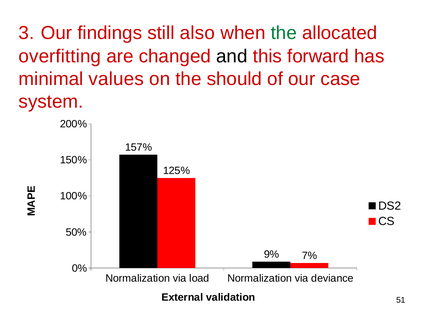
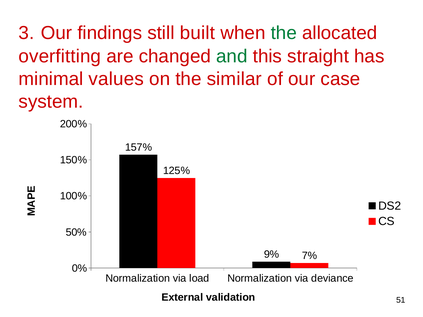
also: also -> built
and colour: black -> green
forward: forward -> straight
should: should -> similar
